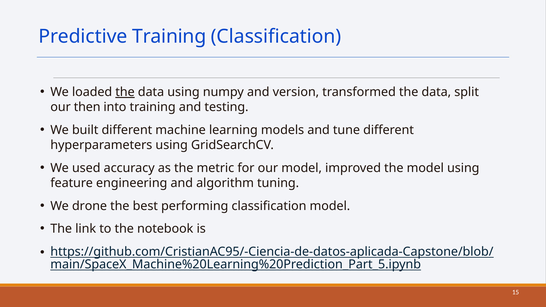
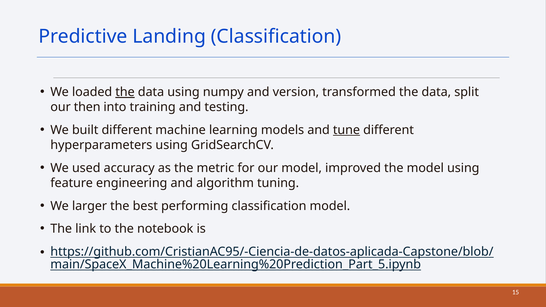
Predictive Training: Training -> Landing
tune underline: none -> present
drone: drone -> larger
